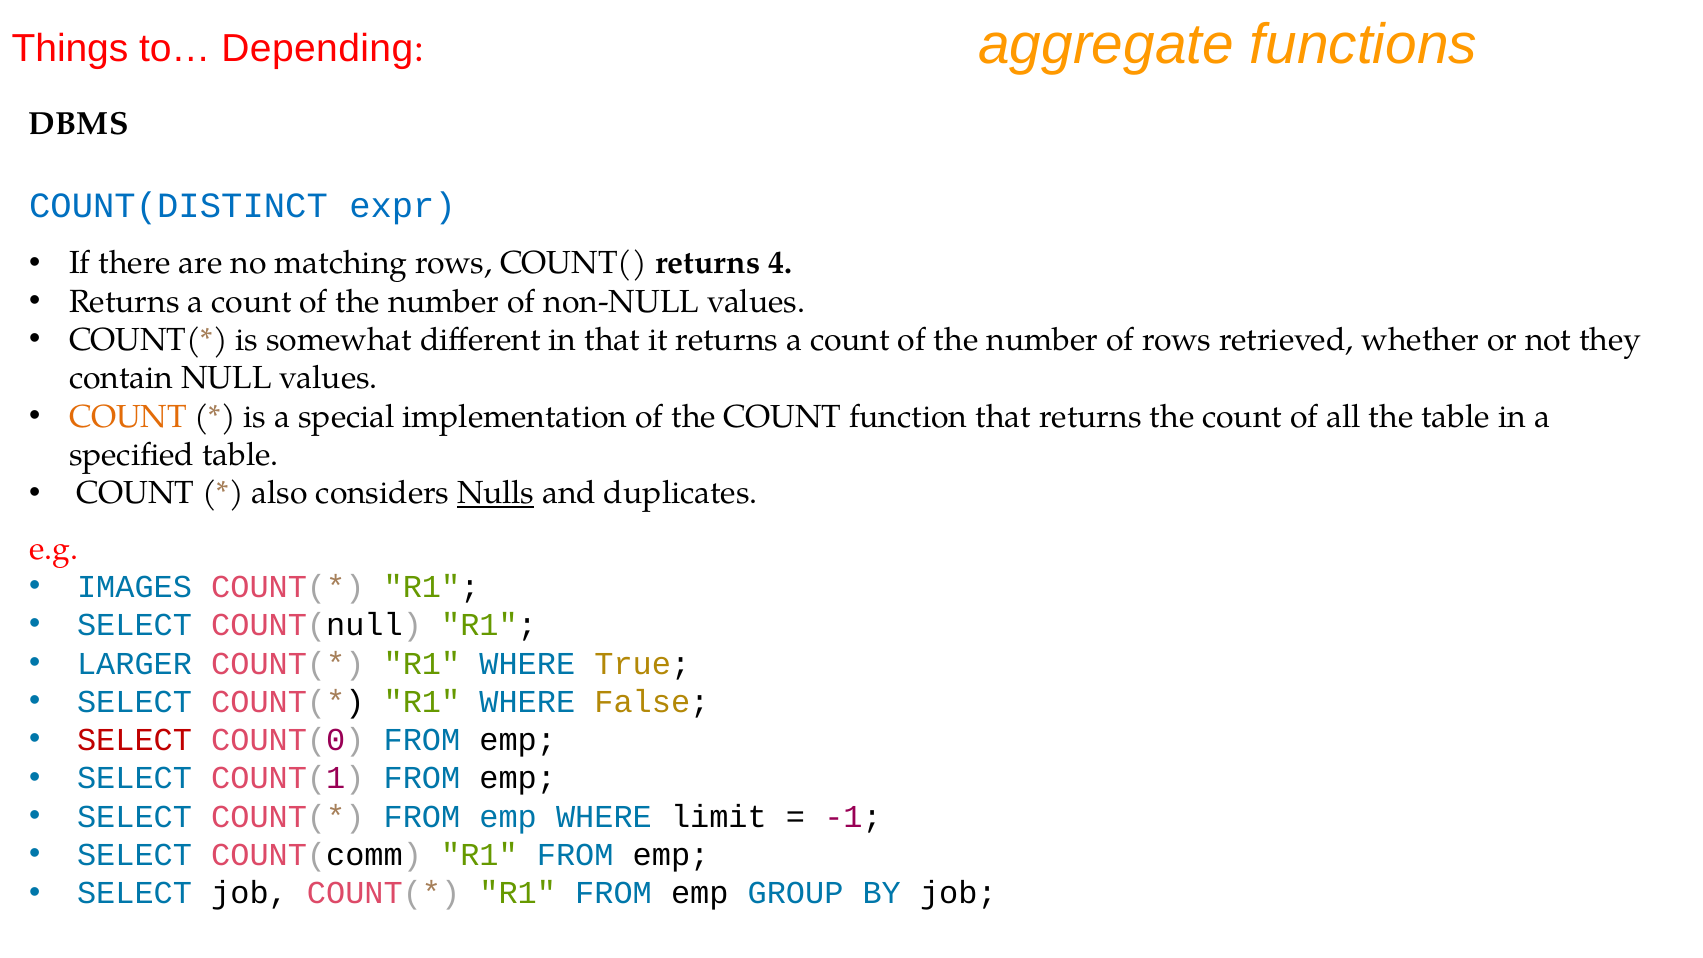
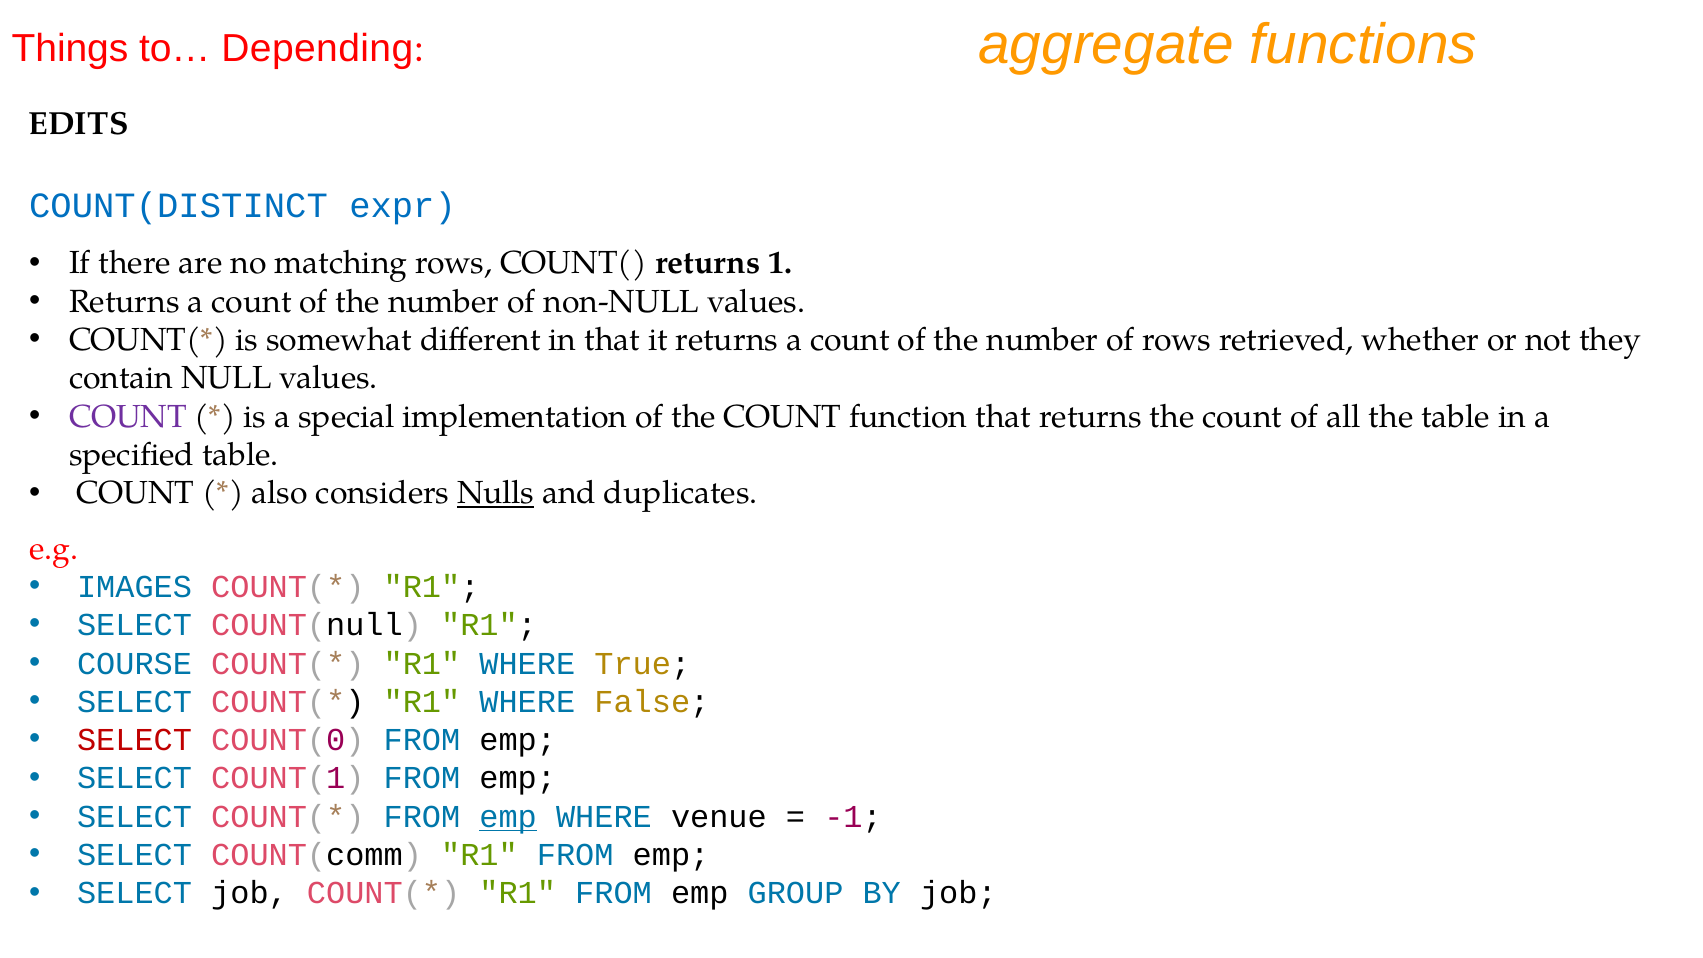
DBMS: DBMS -> EDITS
4: 4 -> 1
COUNT at (128, 417) colour: orange -> purple
LARGER: LARGER -> COURSE
emp at (508, 817) underline: none -> present
limit: limit -> venue
